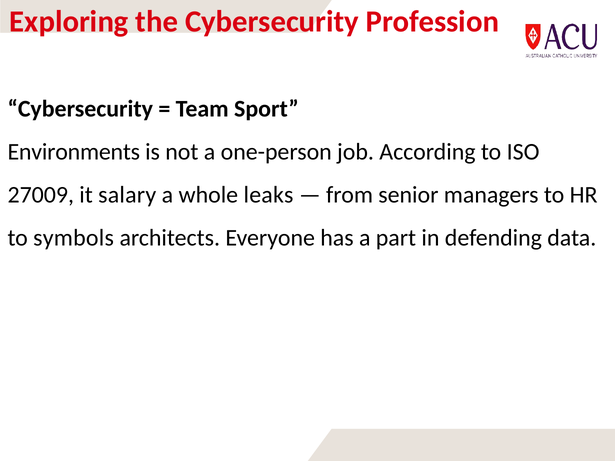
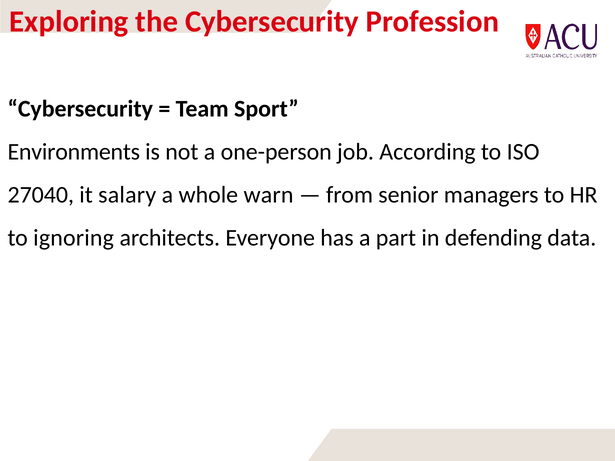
27009: 27009 -> 27040
leaks: leaks -> warn
symbols: symbols -> ignoring
